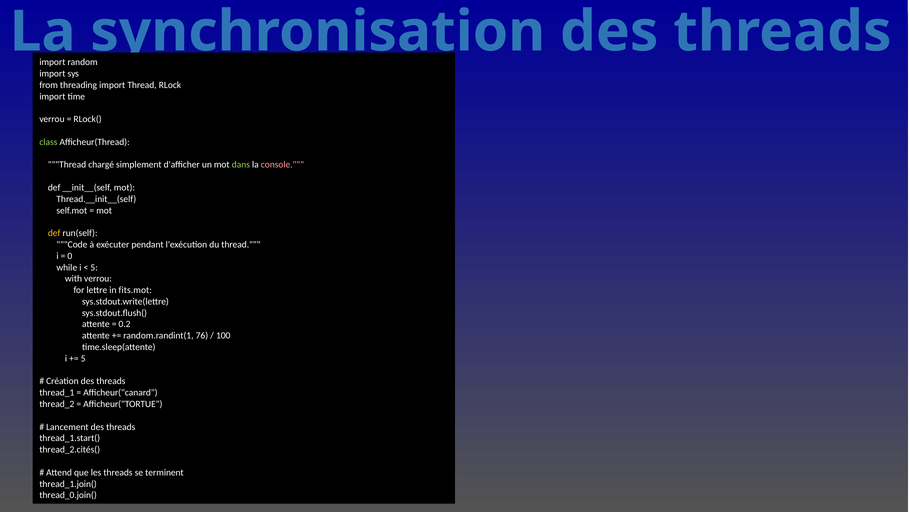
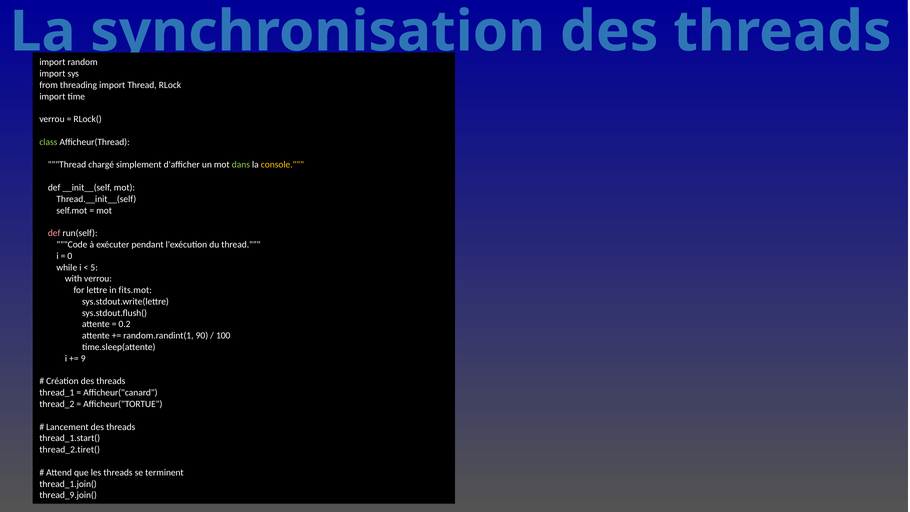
console colour: pink -> yellow
def at (54, 233) colour: yellow -> pink
76: 76 -> 90
5 at (83, 358): 5 -> 9
thread_2.cités(: thread_2.cités( -> thread_2.tiret(
thread_0.join(: thread_0.join( -> thread_9.join(
